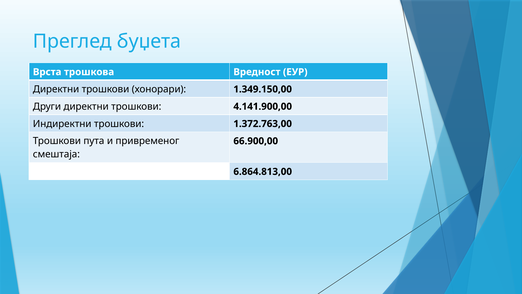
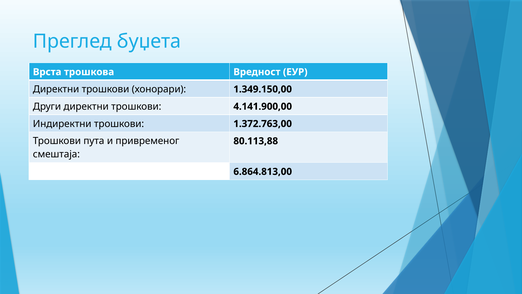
66.900,00: 66.900,00 -> 80.113,88
